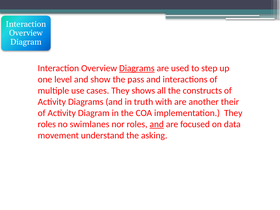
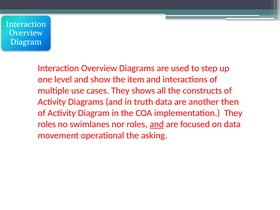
Diagrams at (137, 68) underline: present -> none
pass: pass -> item
truth with: with -> data
their: their -> then
understand: understand -> operational
